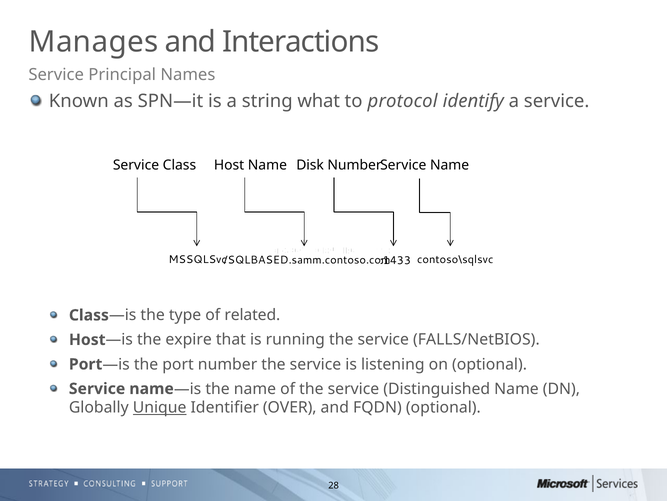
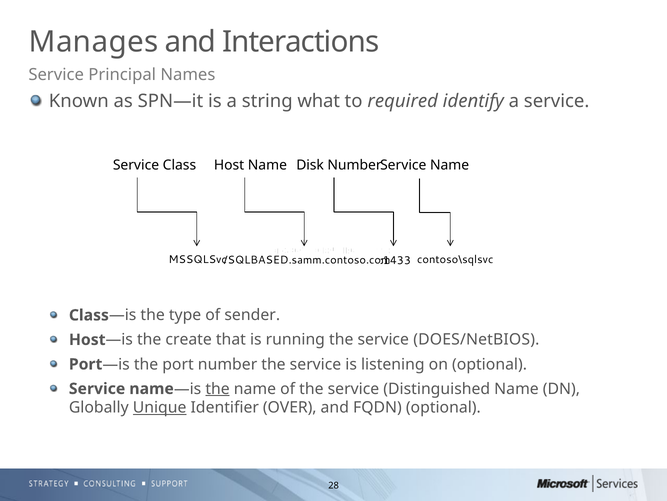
protocol: protocol -> required
related: related -> sender
expire: expire -> create
FALLS/NetBIOS: FALLS/NetBIOS -> DOES/NetBIOS
the at (218, 388) underline: none -> present
